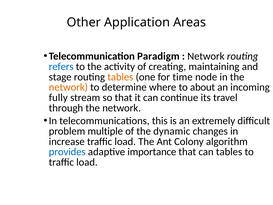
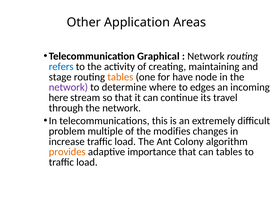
Paradigm: Paradigm -> Graphical
time: time -> have
network at (68, 87) colour: orange -> purple
about: about -> edges
fully: fully -> here
dynamic: dynamic -> modifies
provides colour: blue -> orange
